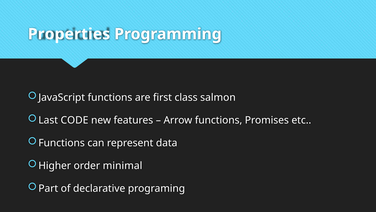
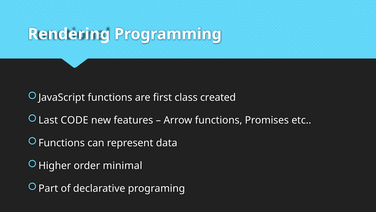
Properties: Properties -> Rendering
salmon: salmon -> created
